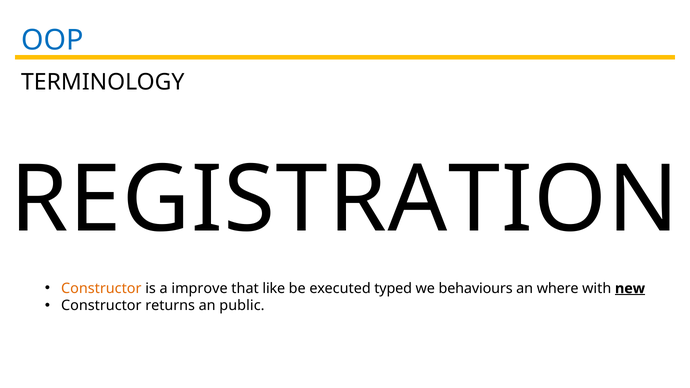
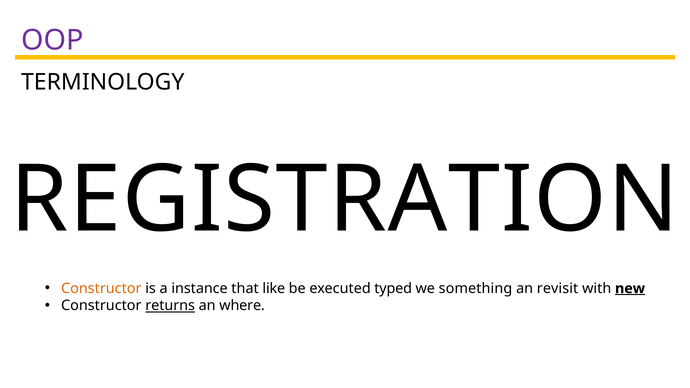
OOP colour: blue -> purple
improve: improve -> instance
behaviours: behaviours -> something
where: where -> revisit
returns underline: none -> present
public: public -> where
